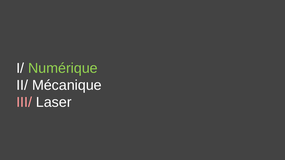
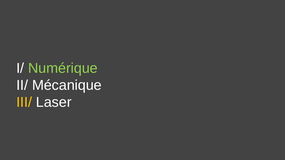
III/ colour: pink -> yellow
